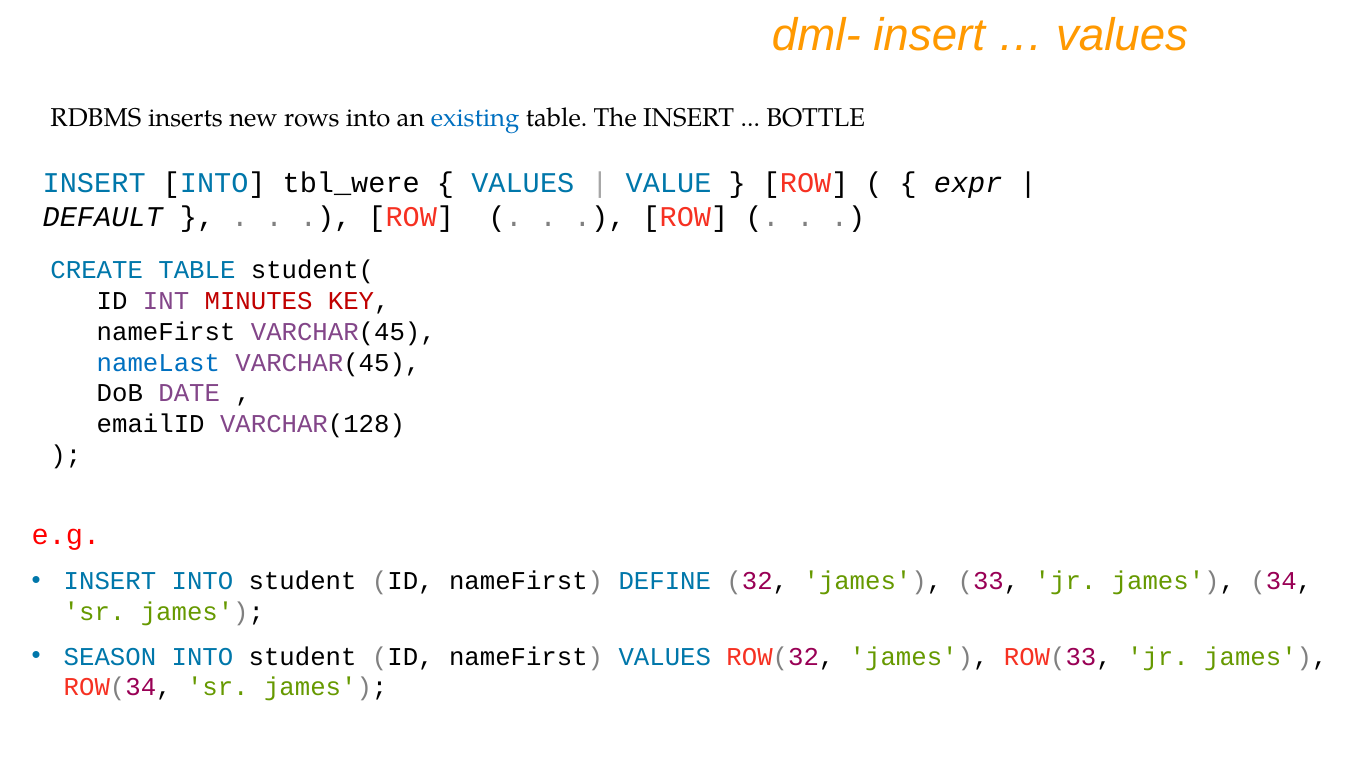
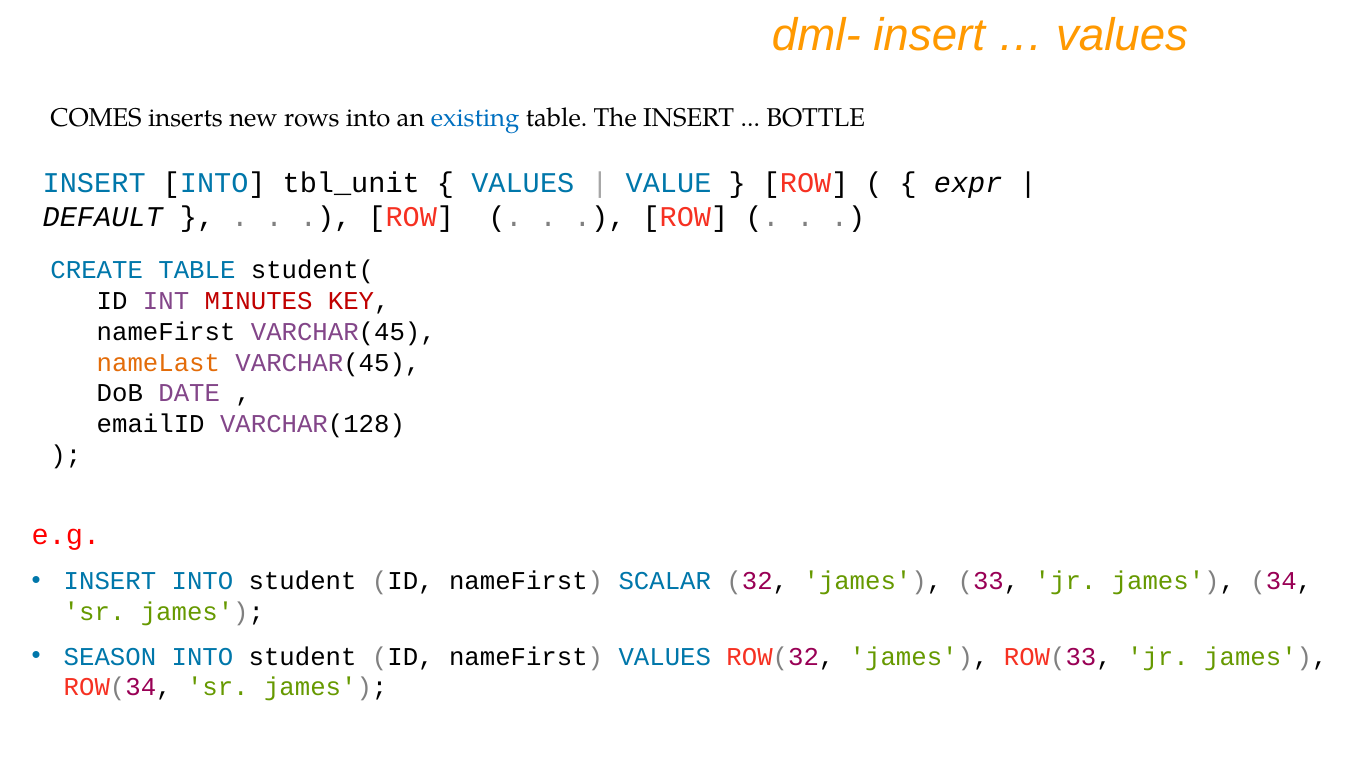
RDBMS: RDBMS -> COMES
tbl_were: tbl_were -> tbl_unit
nameLast colour: blue -> orange
DEFINE: DEFINE -> SCALAR
